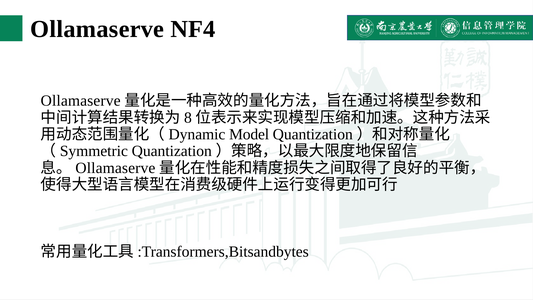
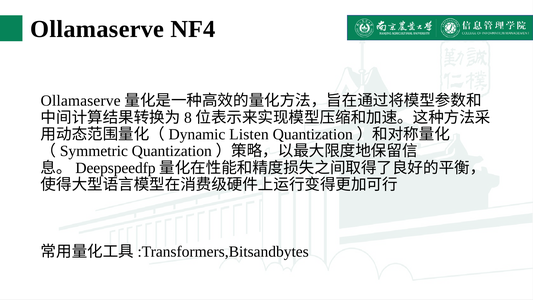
Model: Model -> Listen
Ollamaserve at (115, 168): Ollamaserve -> Deepspeedfp
